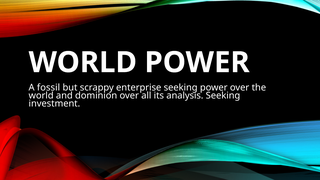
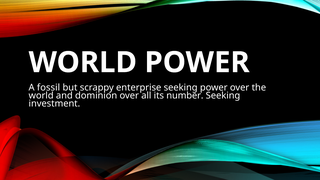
analysis: analysis -> number
